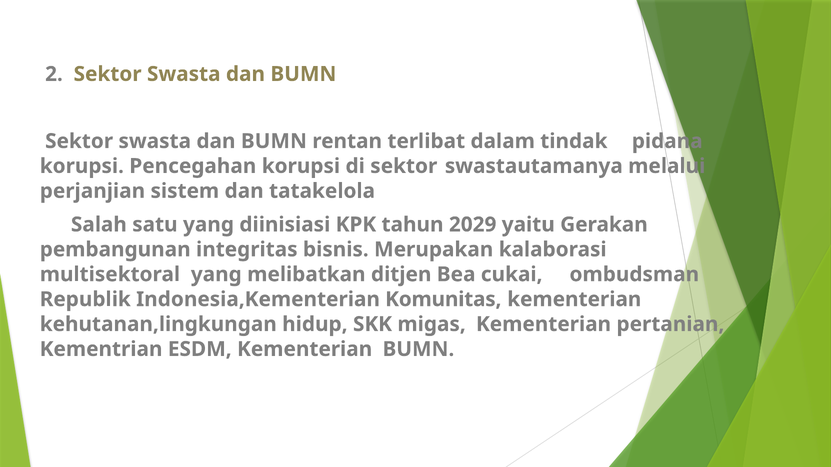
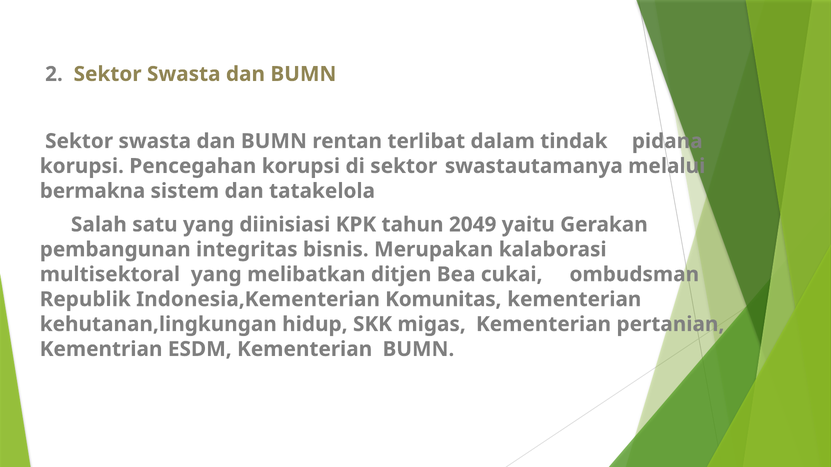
perjanjian: perjanjian -> bermakna
2029: 2029 -> 2049
